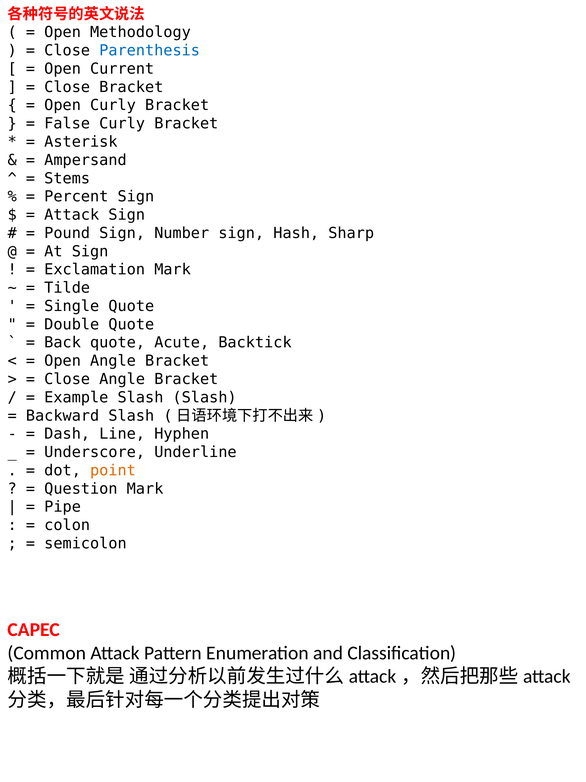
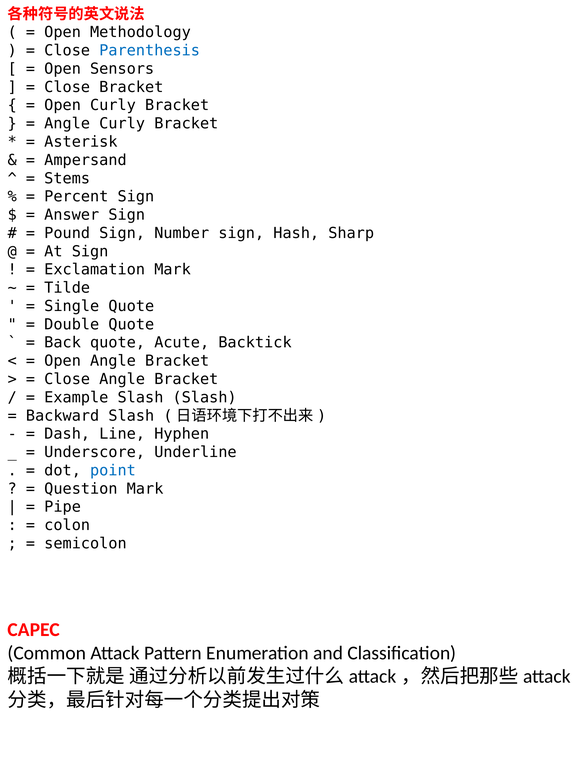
Current: Current -> Sensors
False at (67, 123): False -> Angle
Attack at (72, 215): Attack -> Answer
point colour: orange -> blue
